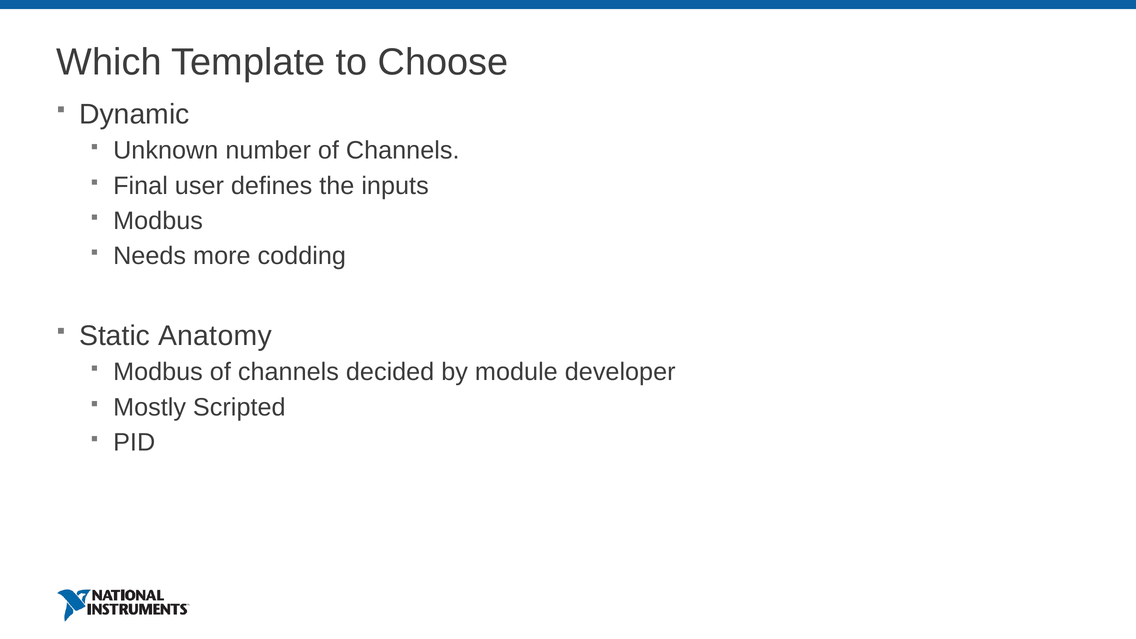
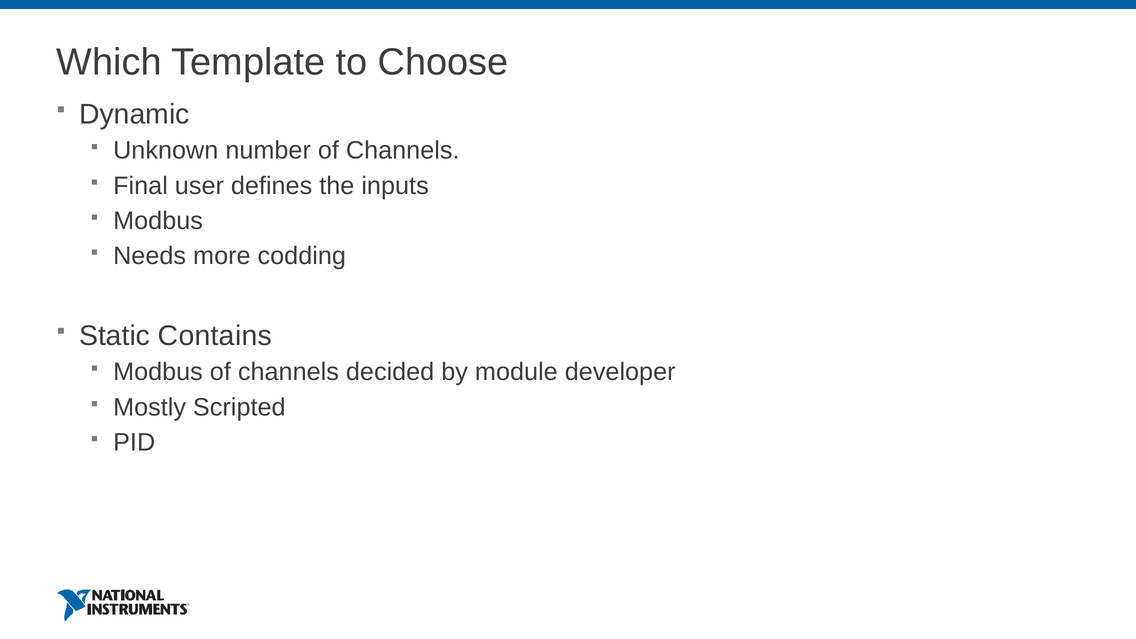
Anatomy: Anatomy -> Contains
